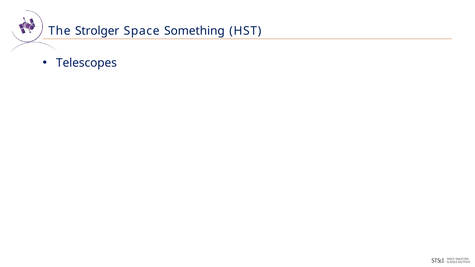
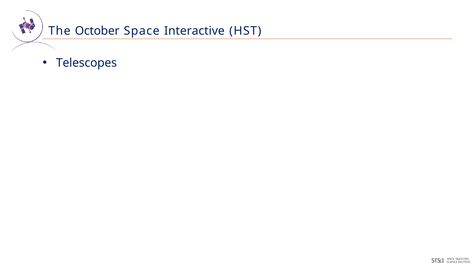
Strolger: Strolger -> October
Something: Something -> Interactive
